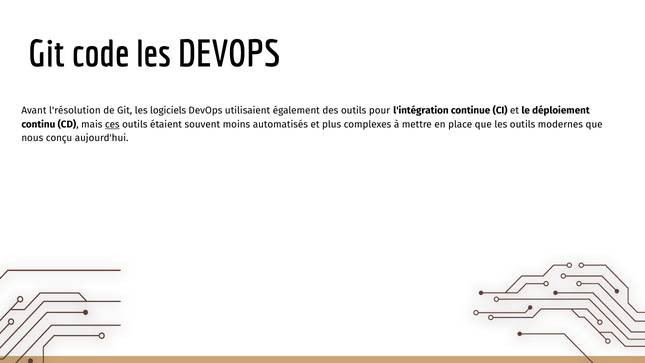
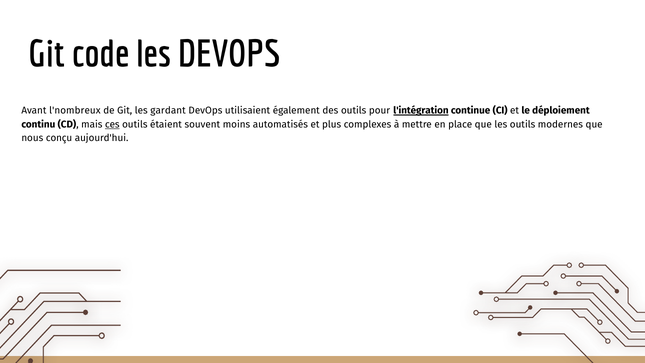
l'résolution: l'résolution -> l'nombreux
logiciels: logiciels -> gardant
l'intégration underline: none -> present
